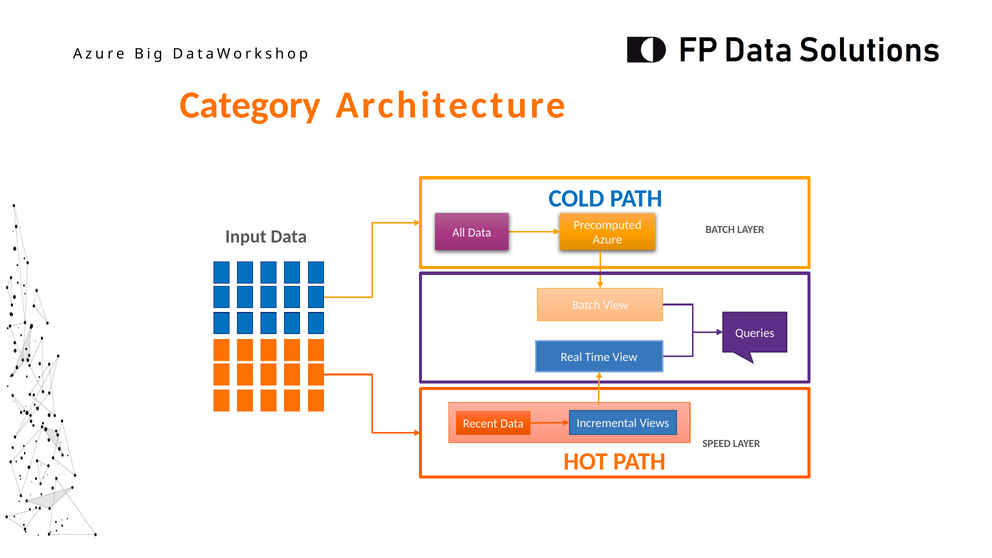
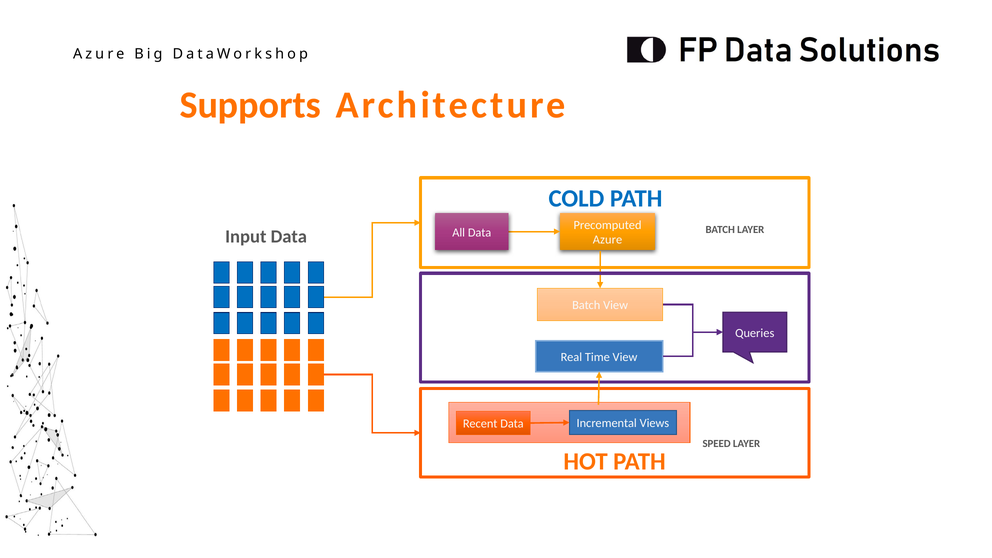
Category: Category -> Supports
